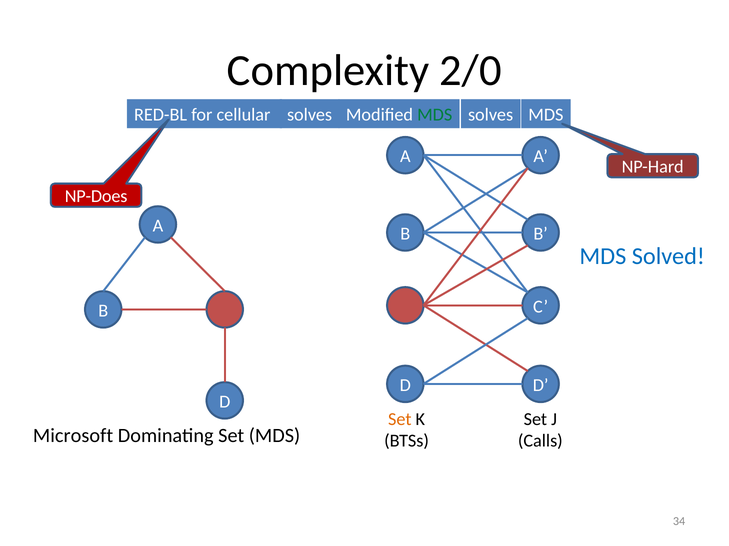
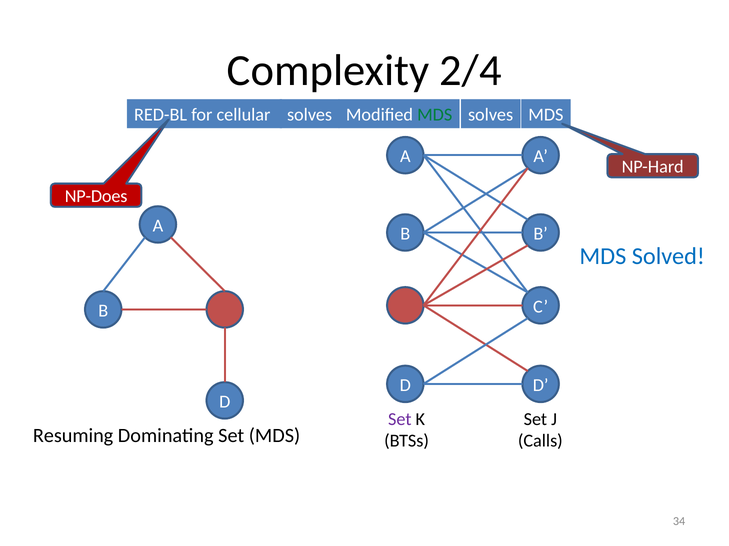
2/0: 2/0 -> 2/4
Set at (400, 420) colour: orange -> purple
Microsoft: Microsoft -> Resuming
